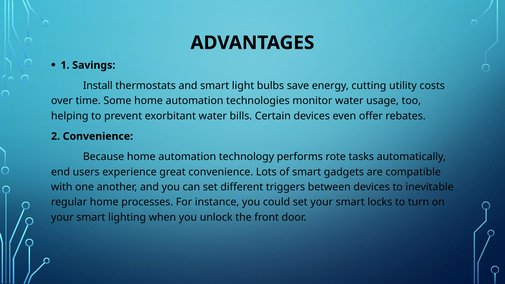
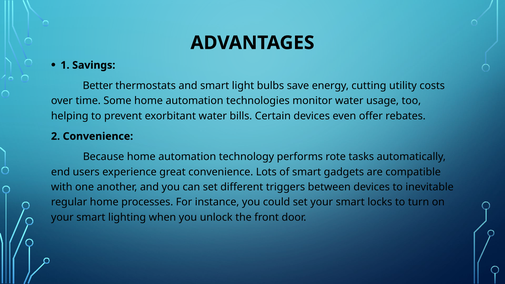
Install: Install -> Better
